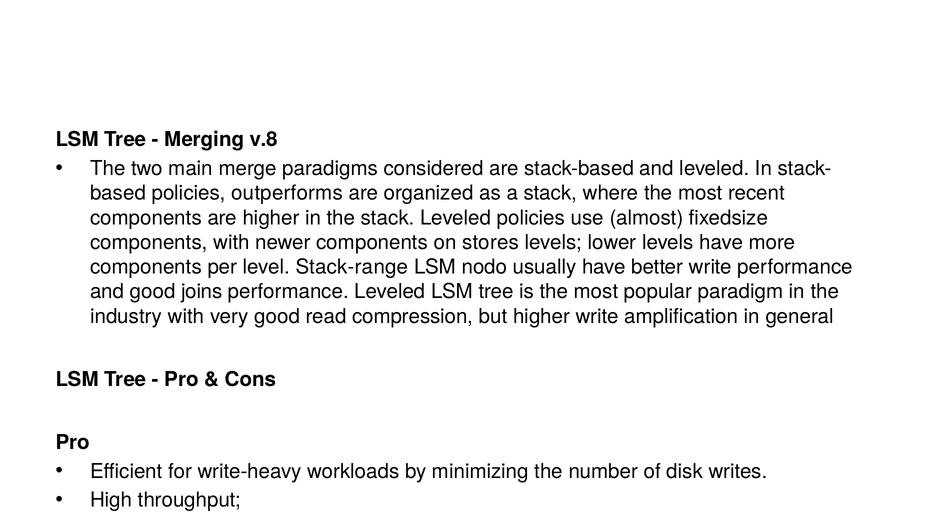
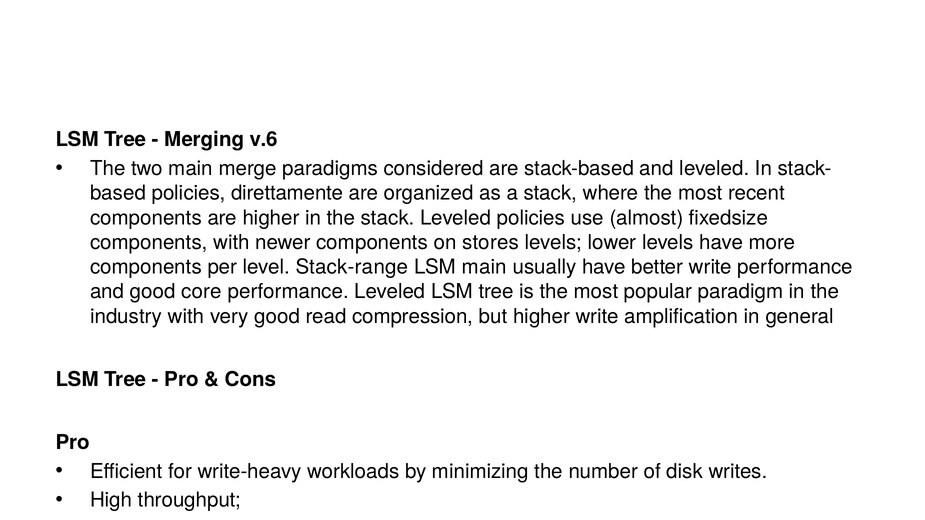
v.8: v.8 -> v.6
outperforms: outperforms -> direttamente
LSM nodo: nodo -> main
joins: joins -> core
